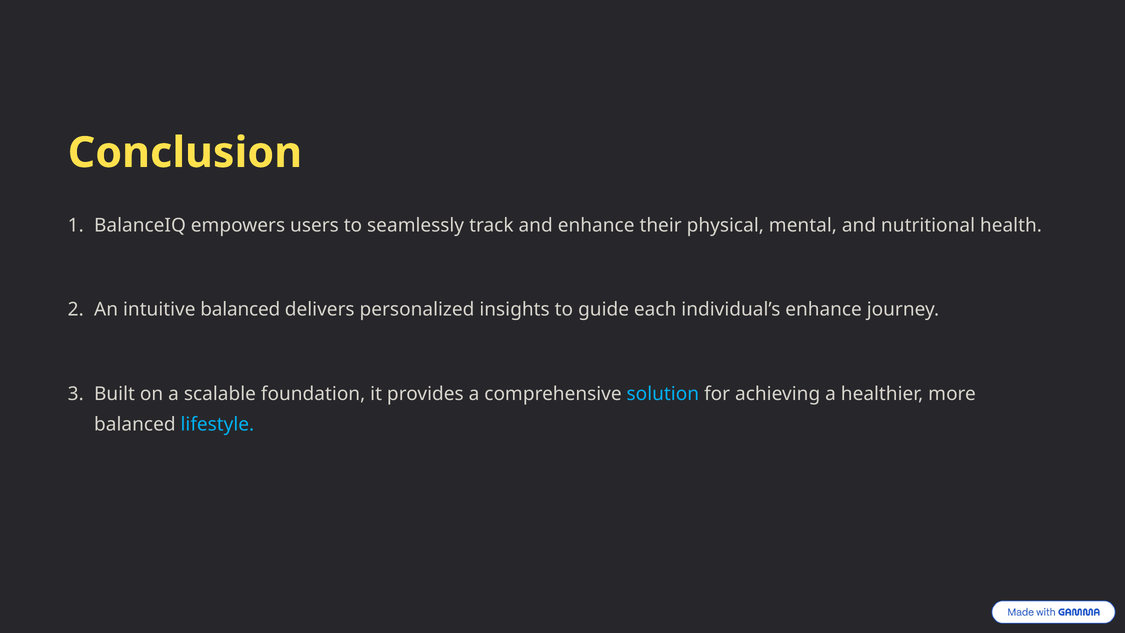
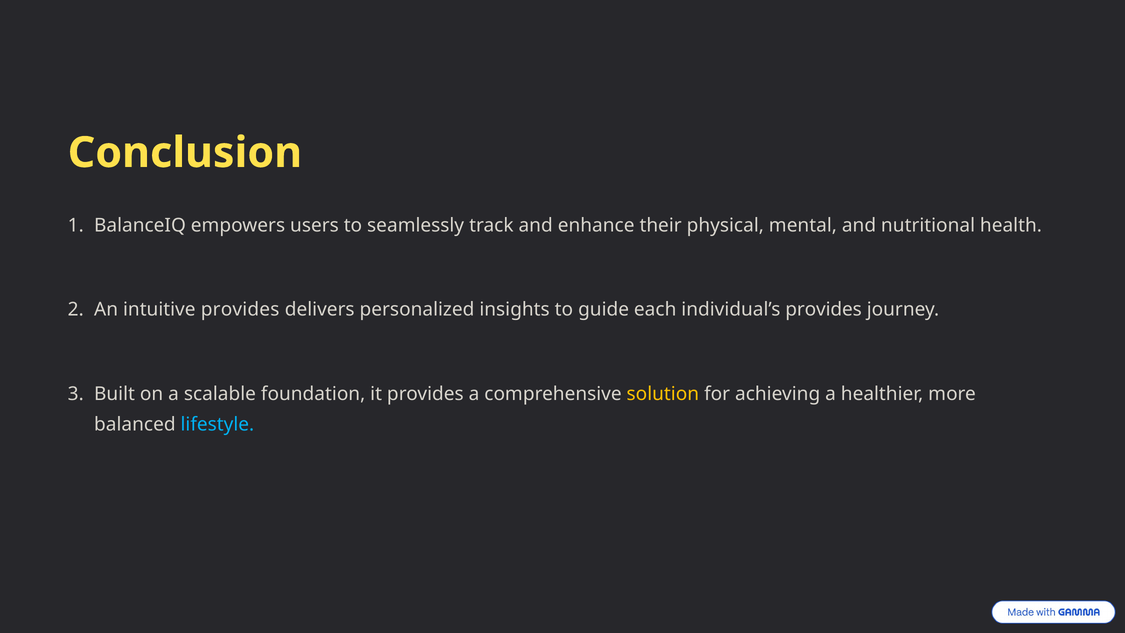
intuitive balanced: balanced -> provides
individual’s enhance: enhance -> provides
solution colour: light blue -> yellow
